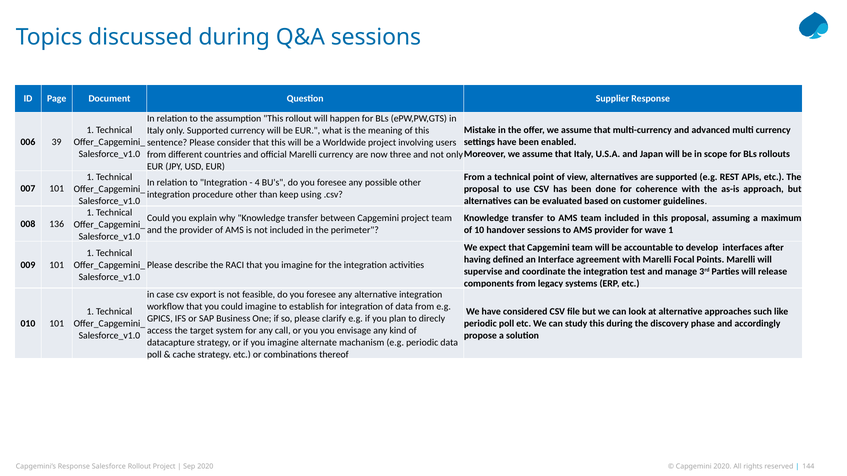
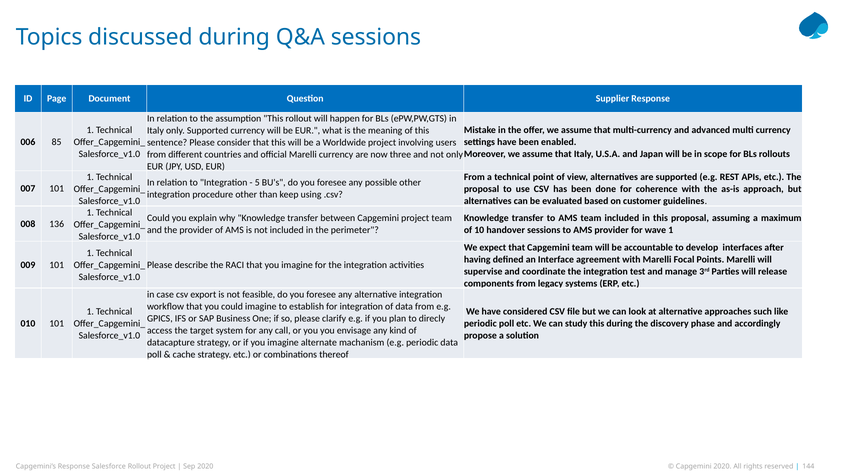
39: 39 -> 85
4: 4 -> 5
